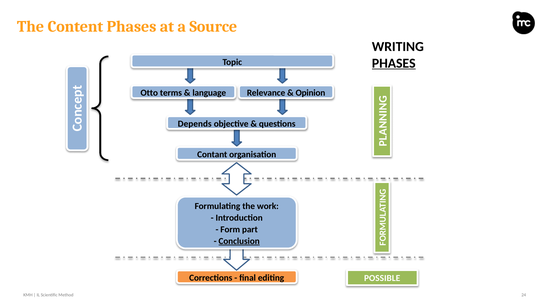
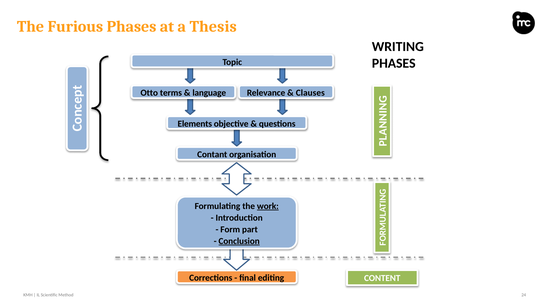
Content: Content -> Furious
Source: Source -> Thesis
PHASES at (394, 63) underline: present -> none
Opinion: Opinion -> Clauses
Depends: Depends -> Elements
work underline: none -> present
POSSIBLE: POSSIBLE -> CONTENT
